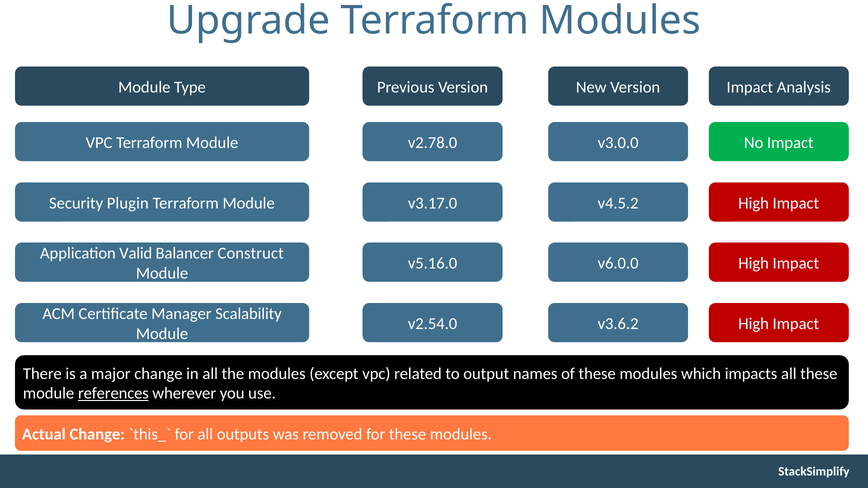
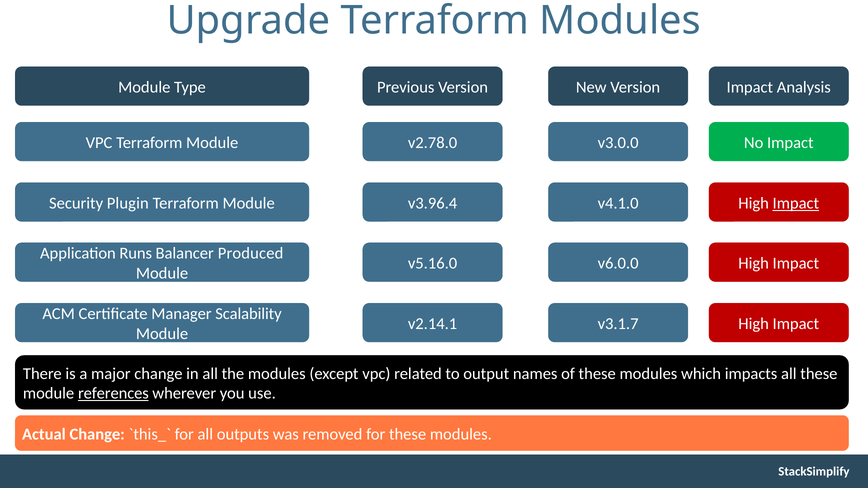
v3.17.0: v3.17.0 -> v3.96.4
v4.5.2: v4.5.2 -> v4.1.0
Impact at (796, 203) underline: none -> present
Valid: Valid -> Runs
Construct: Construct -> Produced
v2.54.0: v2.54.0 -> v2.14.1
v3.6.2: v3.6.2 -> v3.1.7
